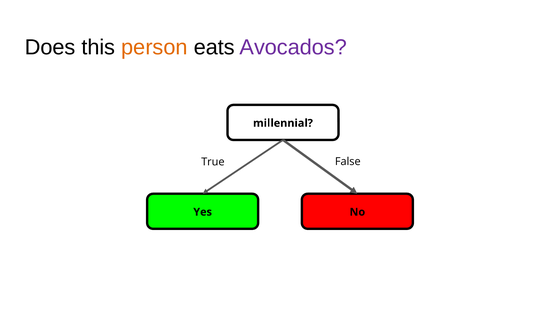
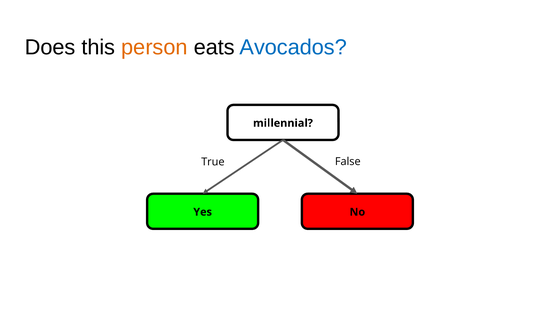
Avocados colour: purple -> blue
